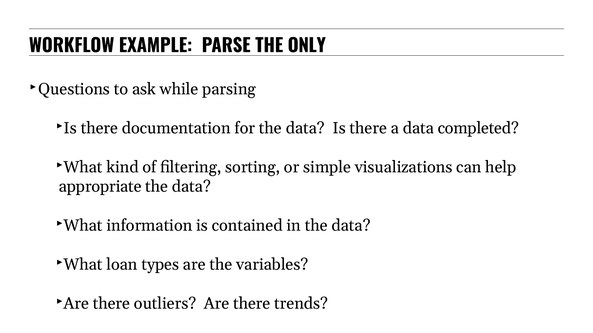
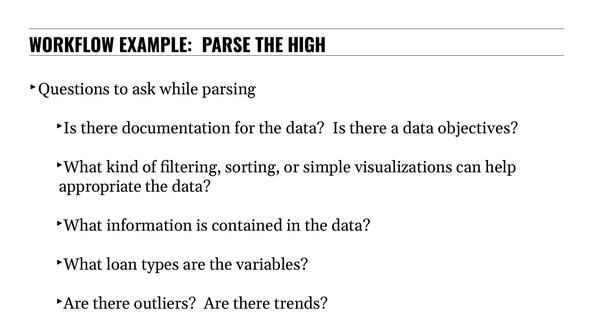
ONLY: ONLY -> HIGH
completed: completed -> objectives
